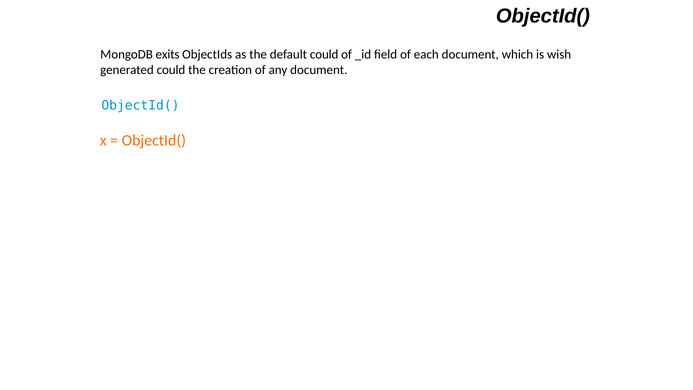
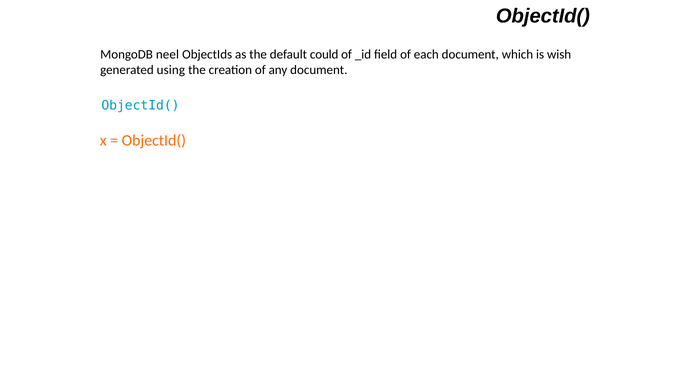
exits: exits -> neel
generated could: could -> using
